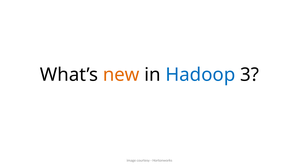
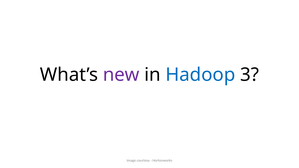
new colour: orange -> purple
